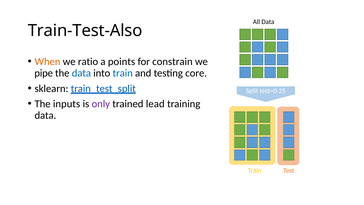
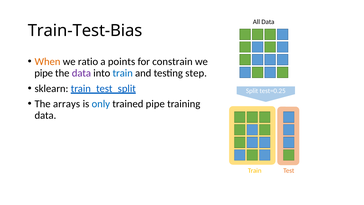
Train-Test-Also: Train-Test-Also -> Train-Test-Bias
data at (81, 73) colour: blue -> purple
core: core -> step
inputs: inputs -> arrays
only colour: purple -> blue
trained lead: lead -> pipe
